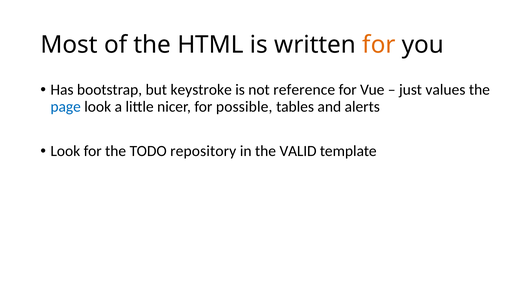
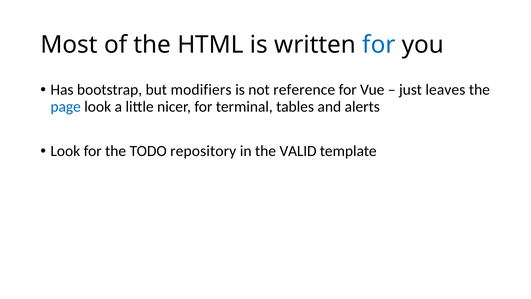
for at (379, 45) colour: orange -> blue
keystroke: keystroke -> modifiers
values: values -> leaves
possible: possible -> terminal
